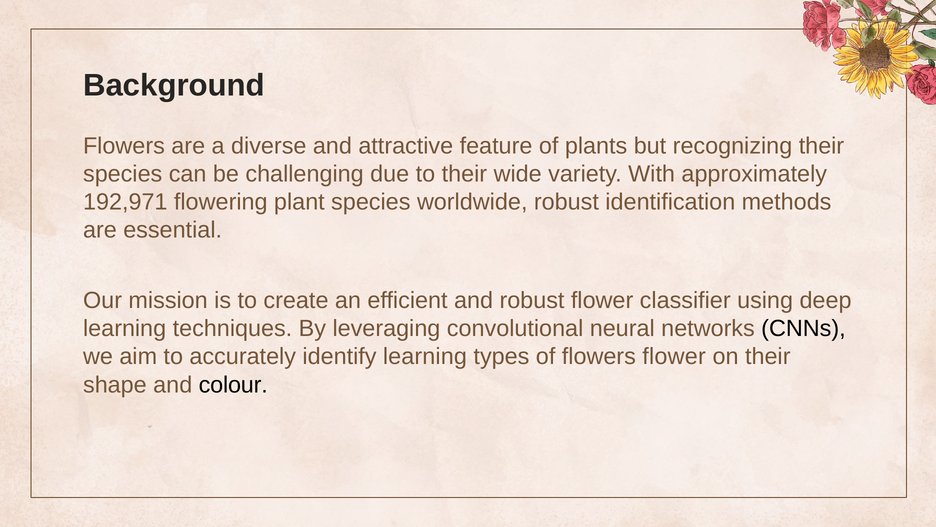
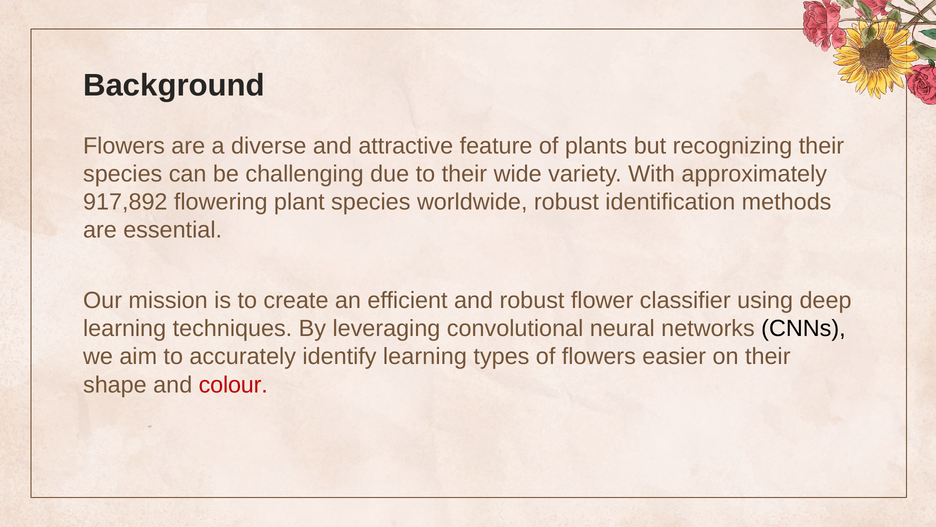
192,971: 192,971 -> 917,892
flowers flower: flower -> easier
colour colour: black -> red
